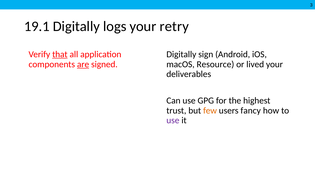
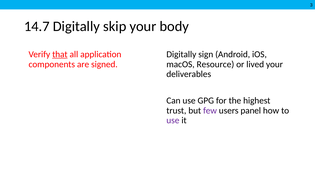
19.1: 19.1 -> 14.7
logs: logs -> skip
retry: retry -> body
are underline: present -> none
few colour: orange -> purple
fancy: fancy -> panel
